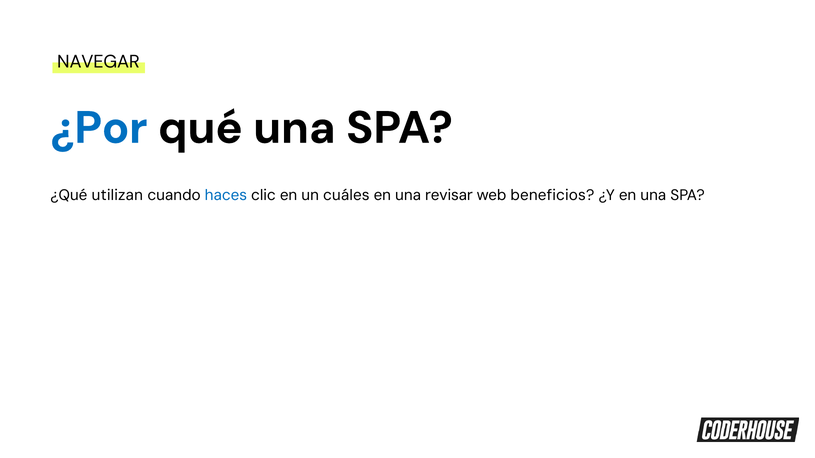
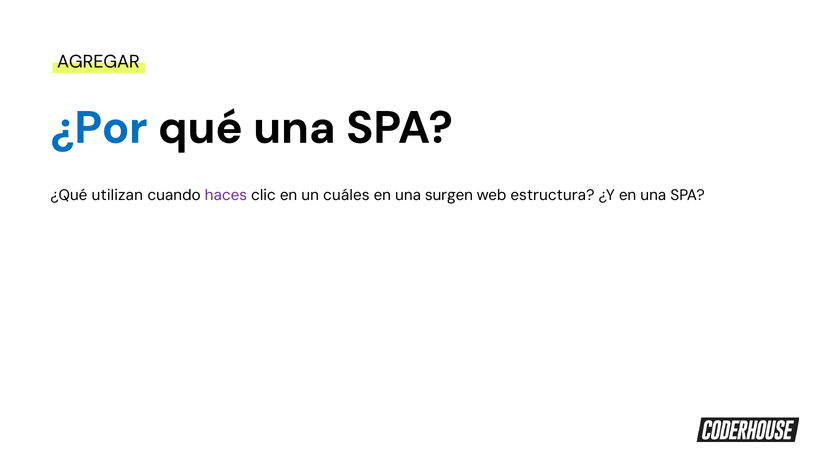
NAVEGAR: NAVEGAR -> AGREGAR
haces colour: blue -> purple
revisar: revisar -> surgen
beneficios: beneficios -> estructura
